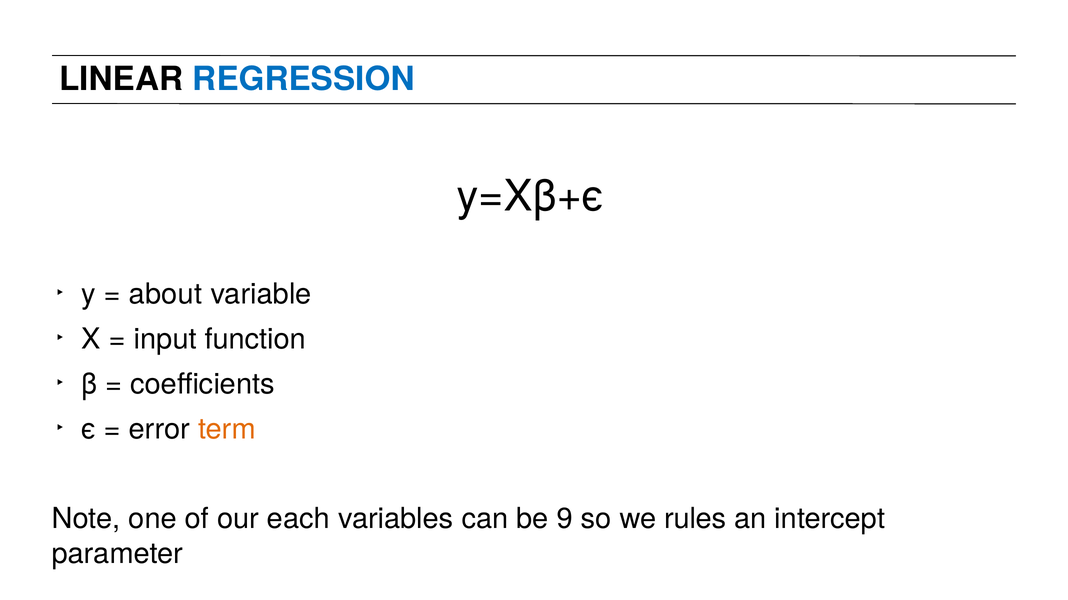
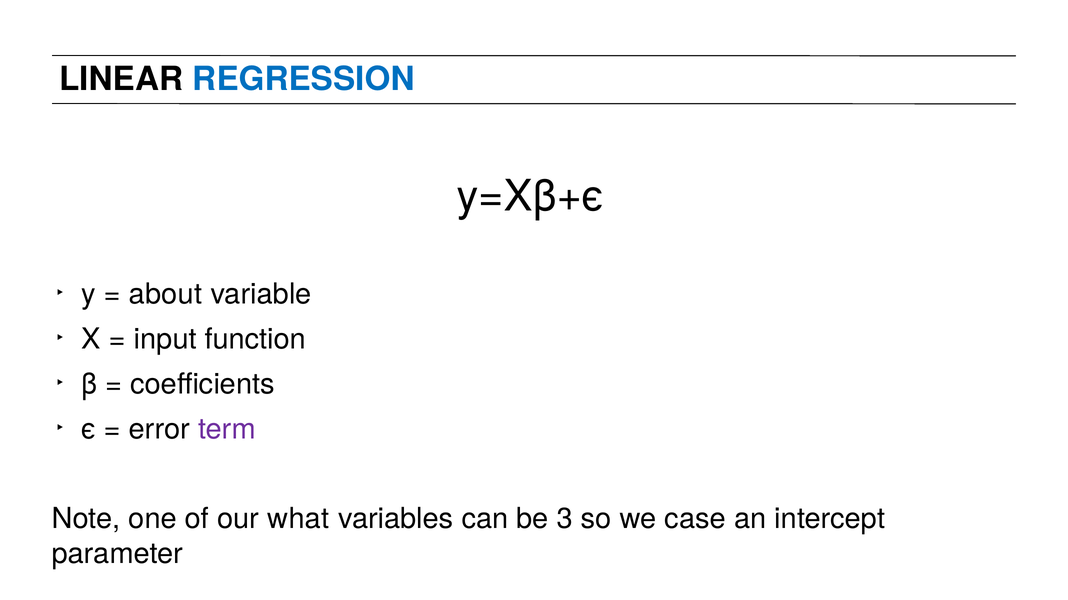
term colour: orange -> purple
each: each -> what
9: 9 -> 3
rules: rules -> case
